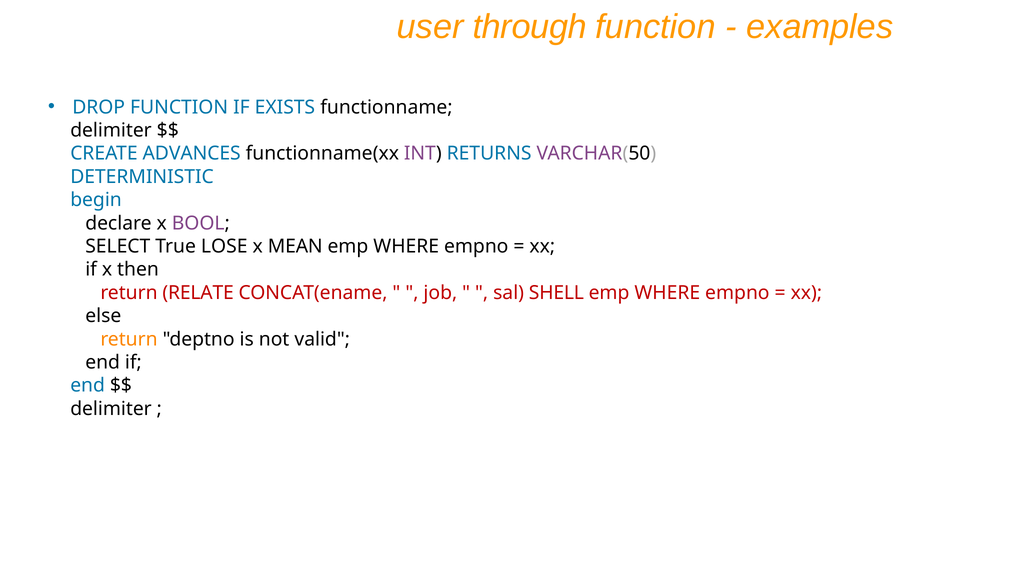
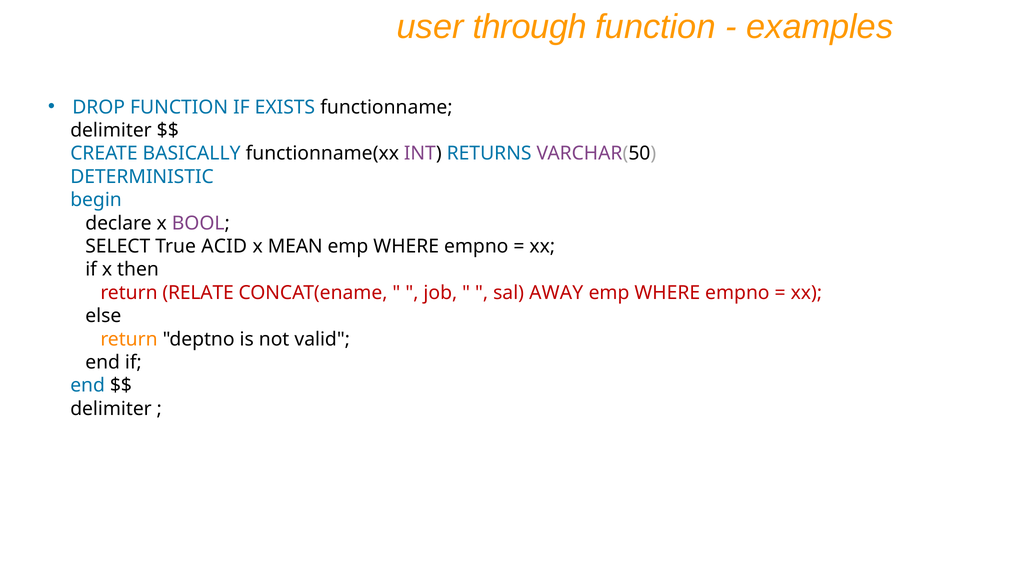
ADVANCES: ADVANCES -> BASICALLY
LOSE: LOSE -> ACID
SHELL: SHELL -> AWAY
